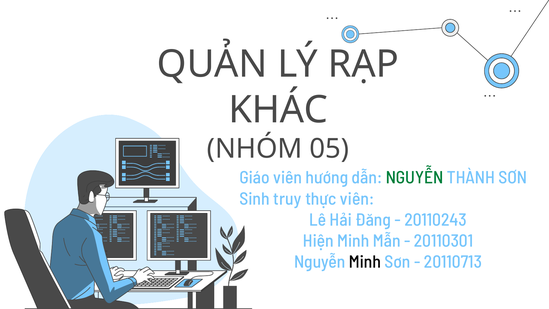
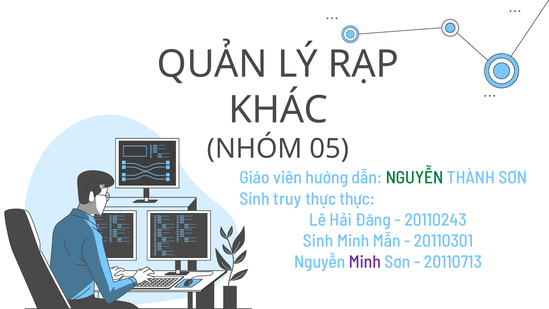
thực viên: viên -> thực
Hiện at (318, 241): Hiện -> Sinh
Minh at (365, 262) colour: black -> purple
